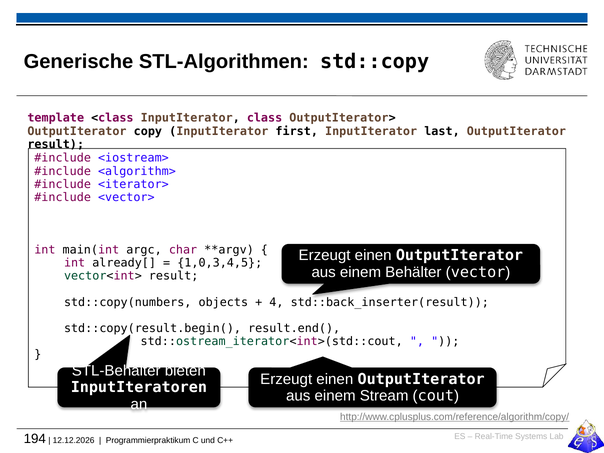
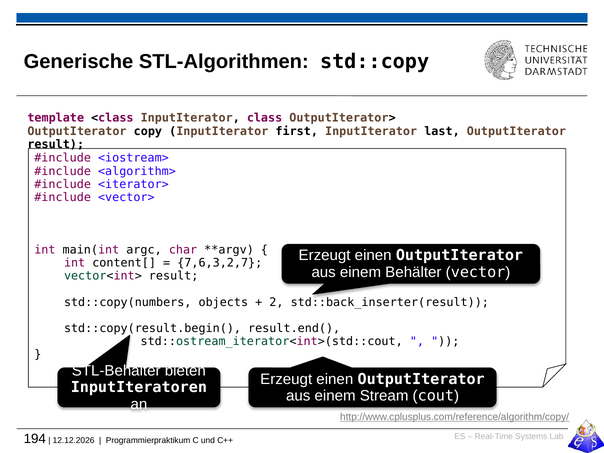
already[: already[ -> content[
1,0,3,4,5: 1,0,3,4,5 -> 7,6,3,2,7
4: 4 -> 2
